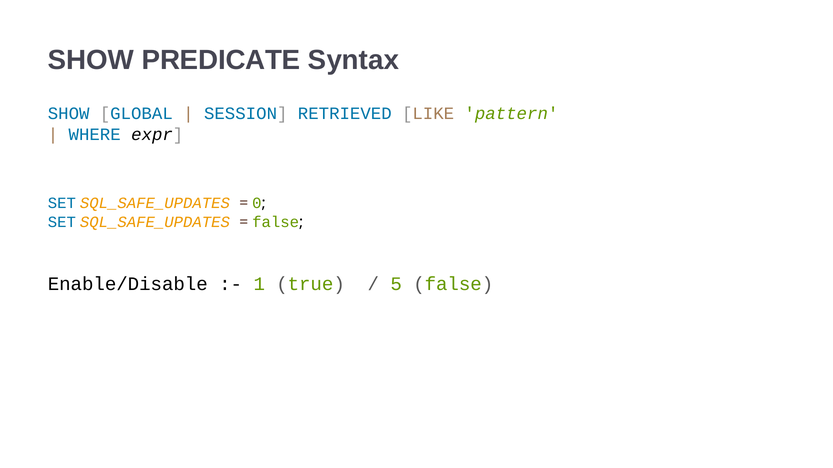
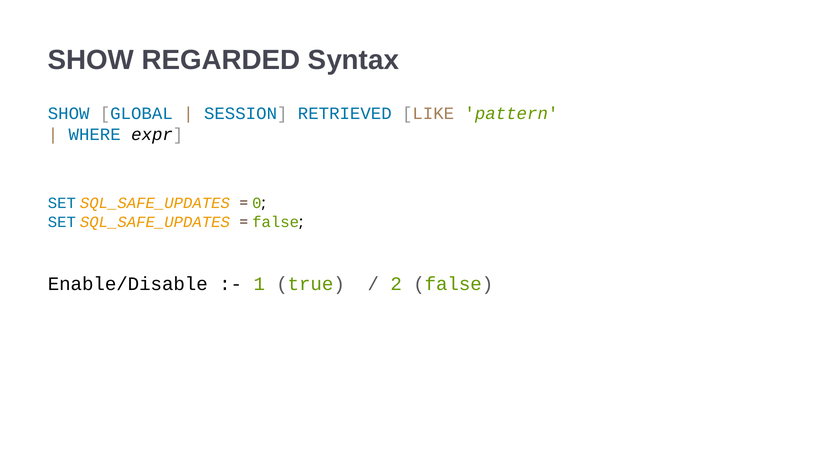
PREDICATE: PREDICATE -> REGARDED
5: 5 -> 2
